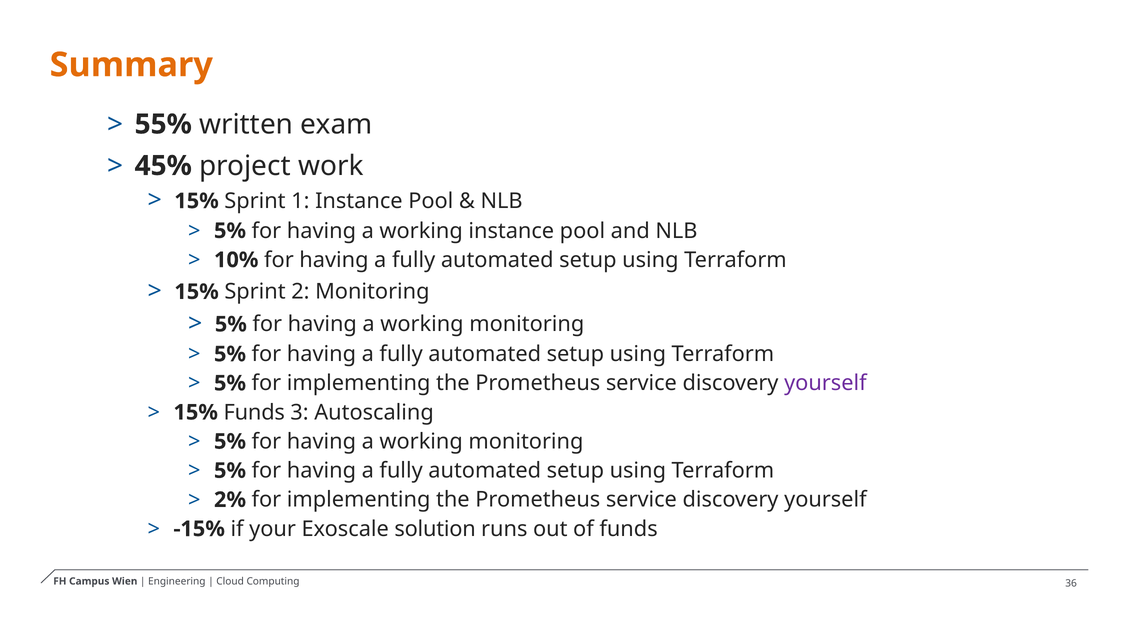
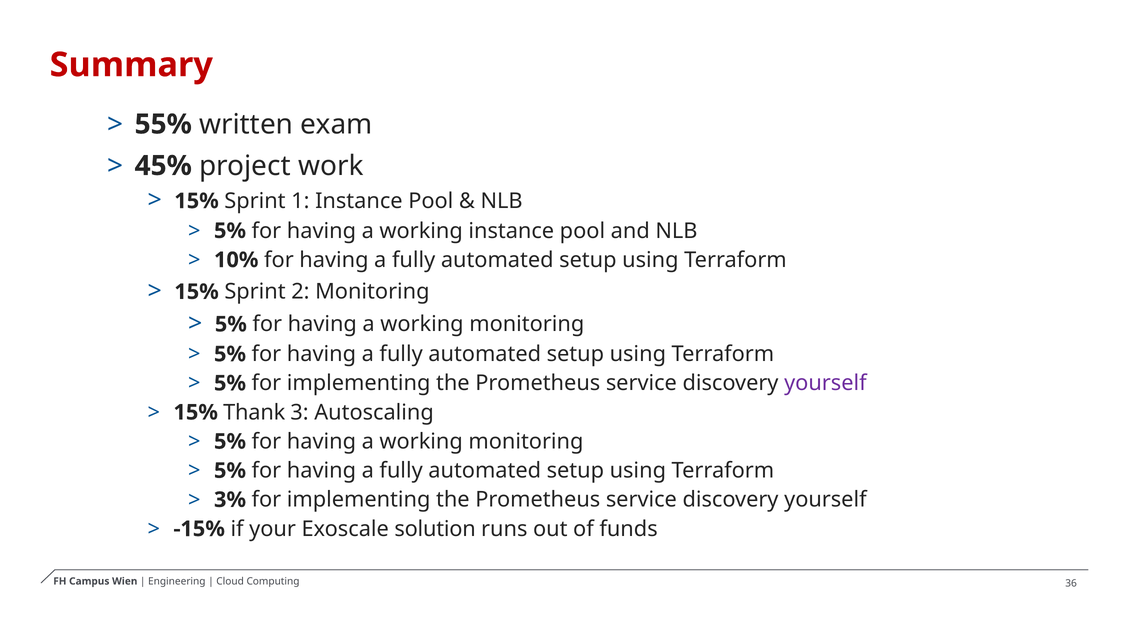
Summary colour: orange -> red
15% Funds: Funds -> Thank
2%: 2% -> 3%
